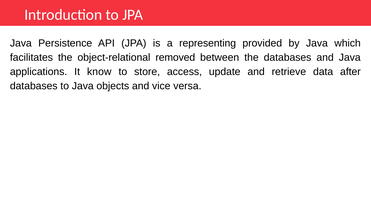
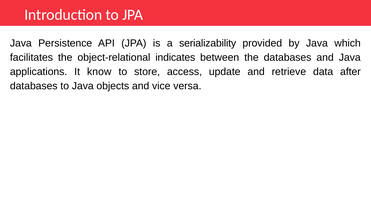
representing: representing -> serializability
removed: removed -> indicates
